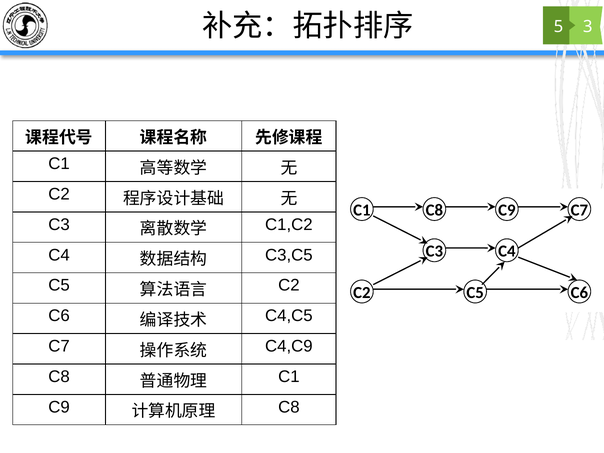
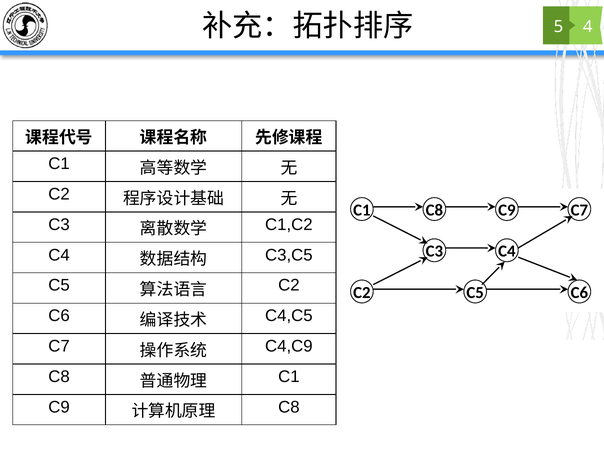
3: 3 -> 4
